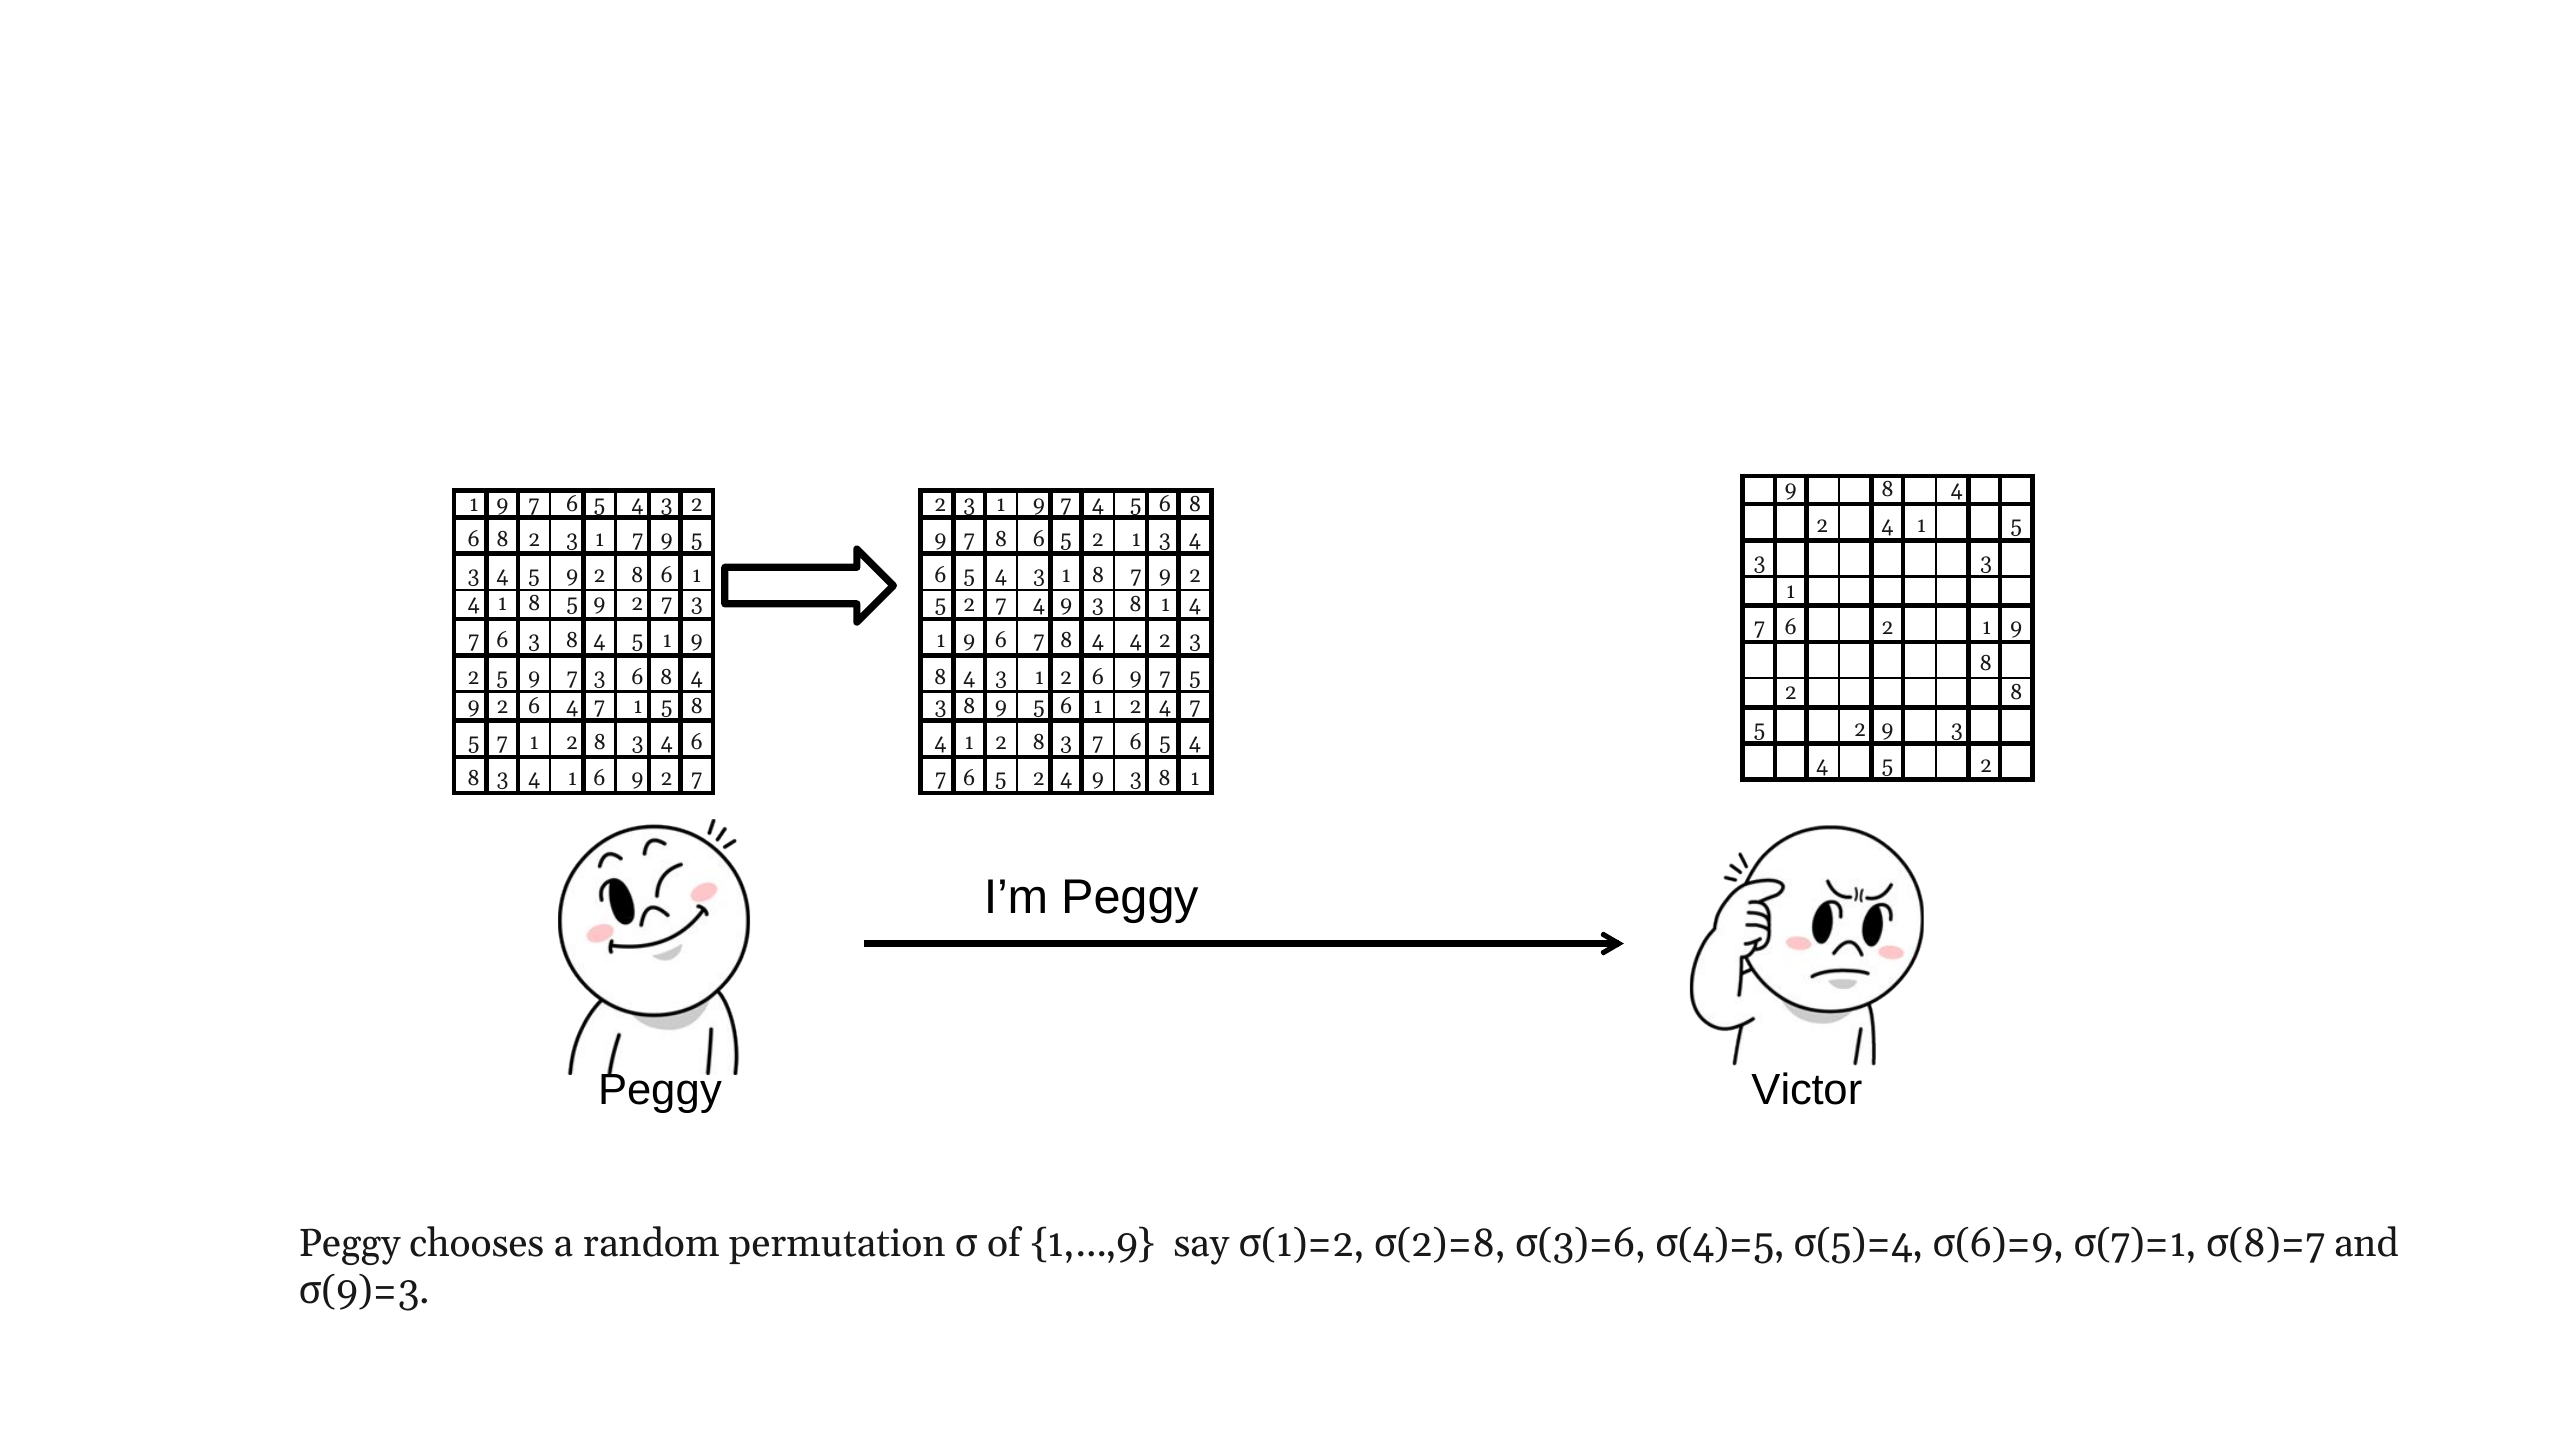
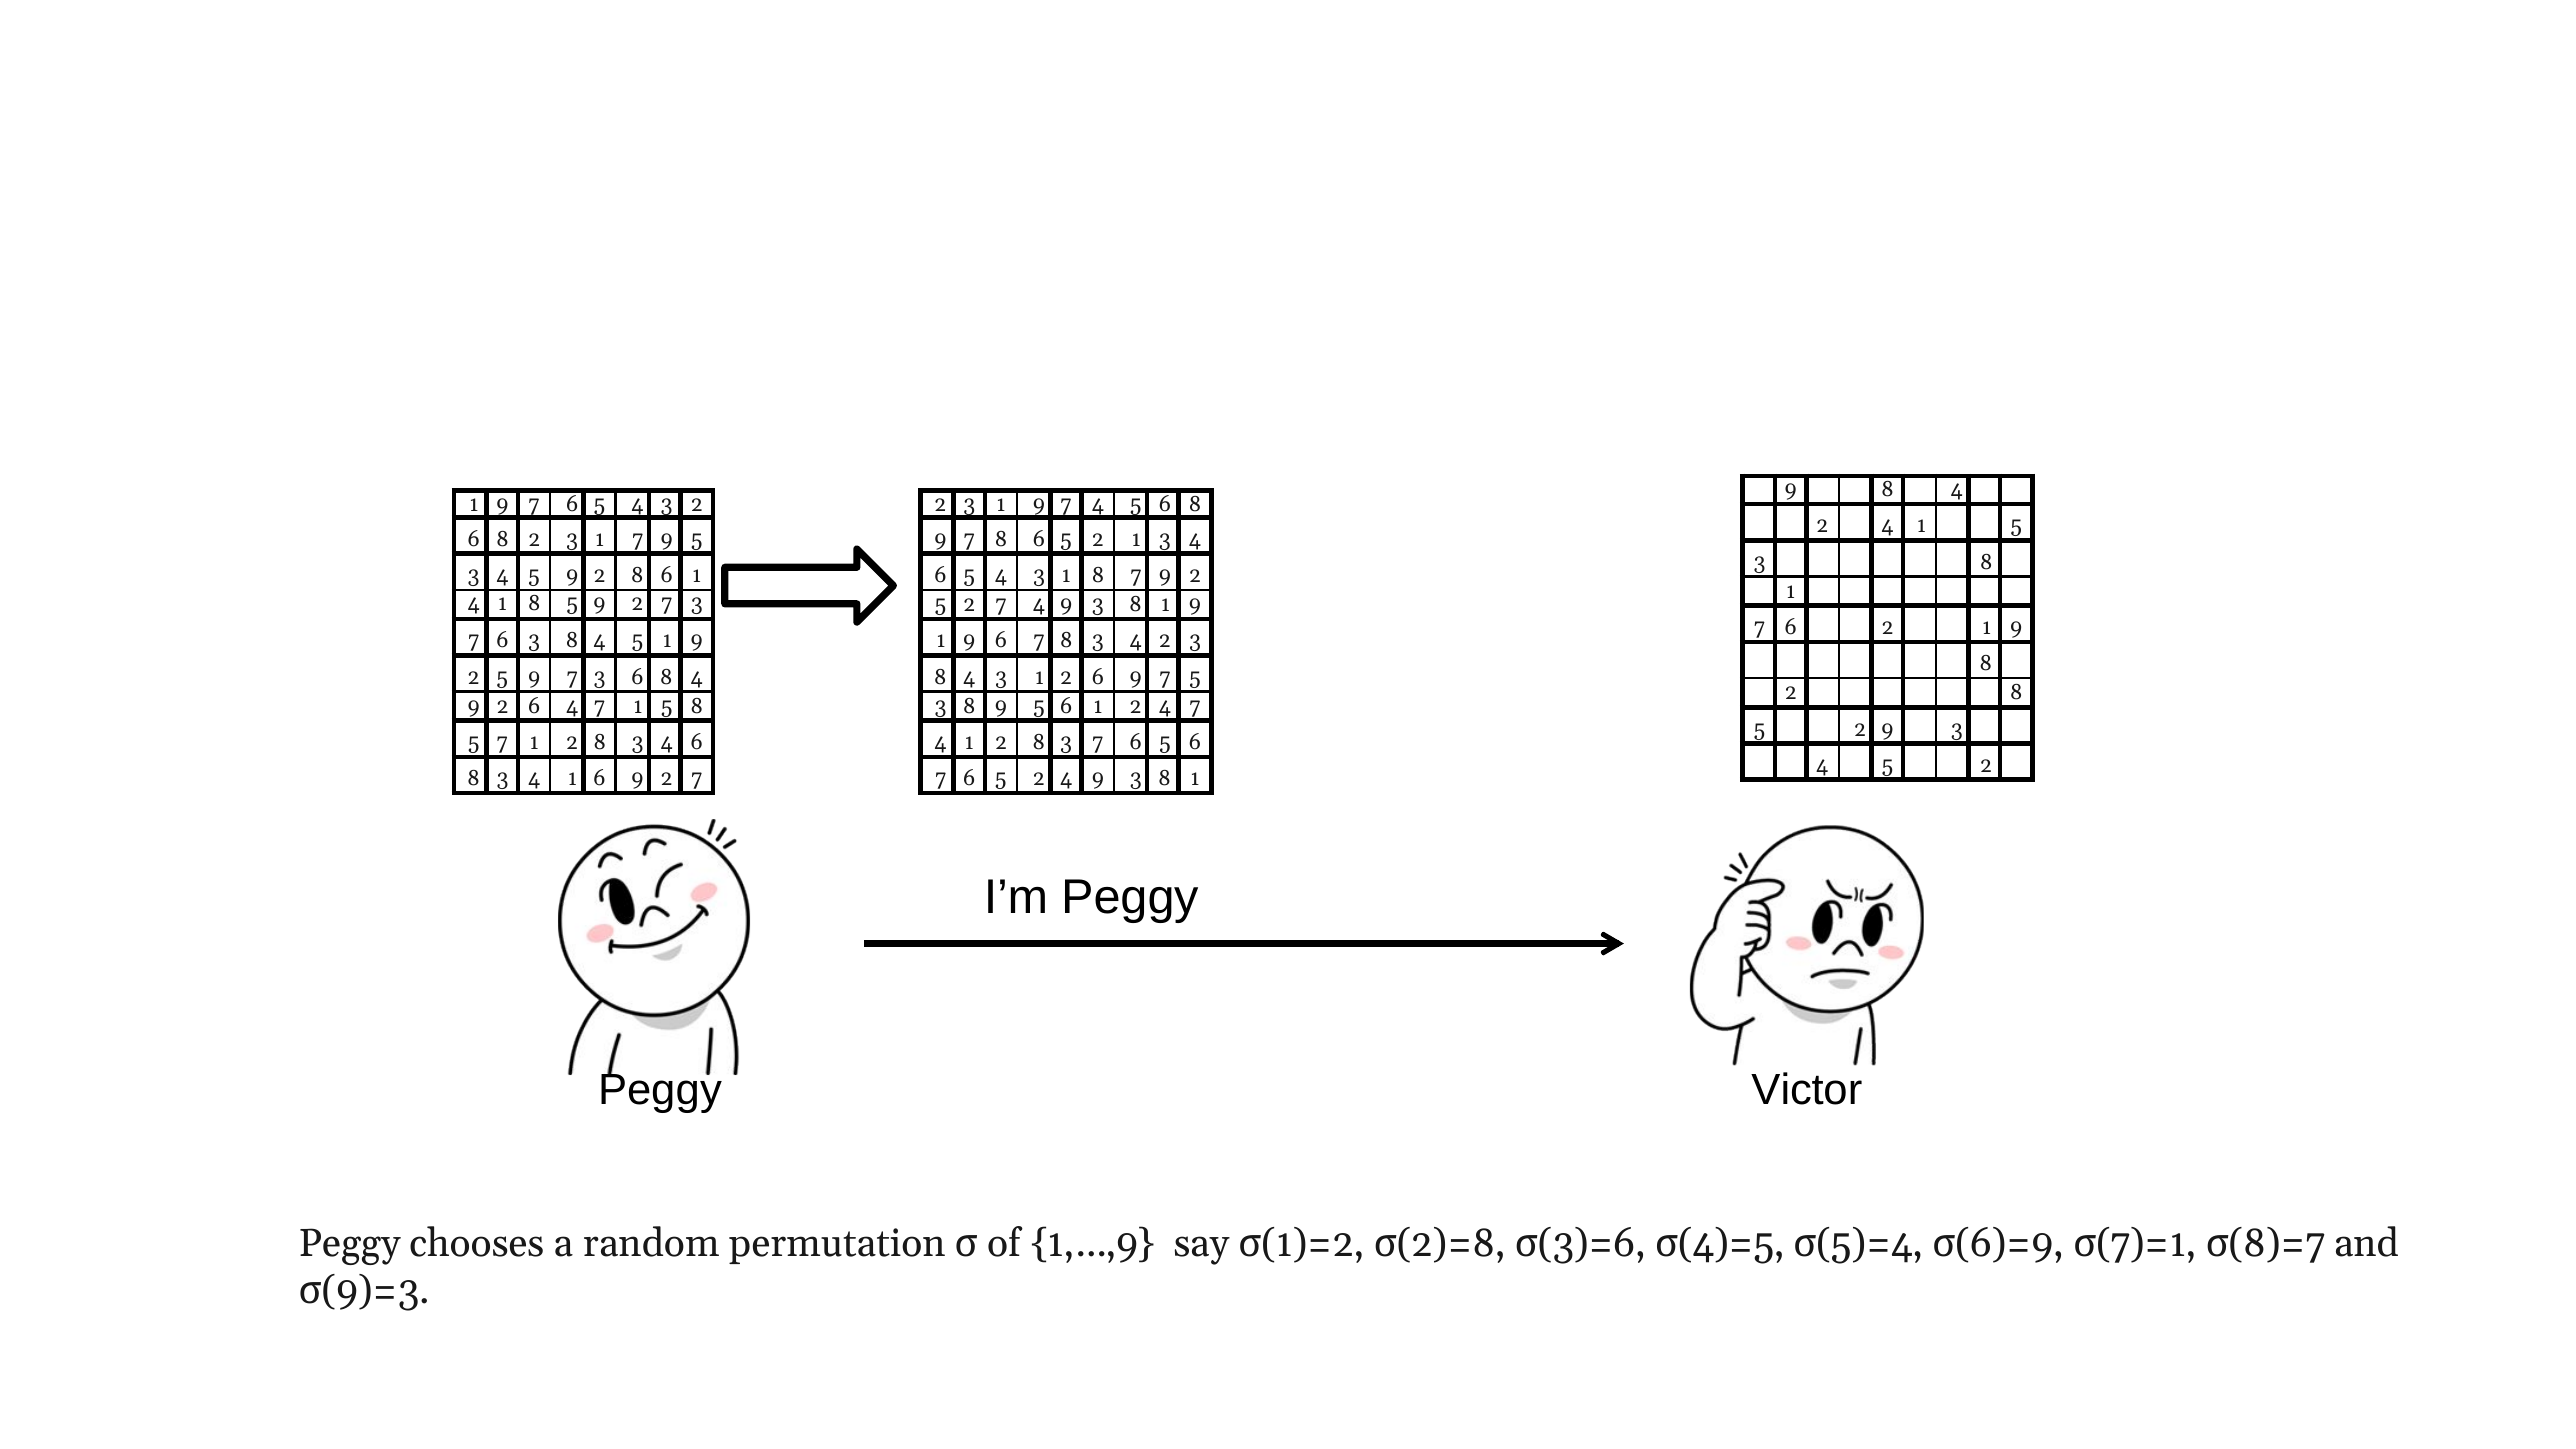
3 at (1986, 562): 3 -> 8
8 1 4: 4 -> 9
7 8 4: 4 -> 3
4 at (1195, 742): 4 -> 6
